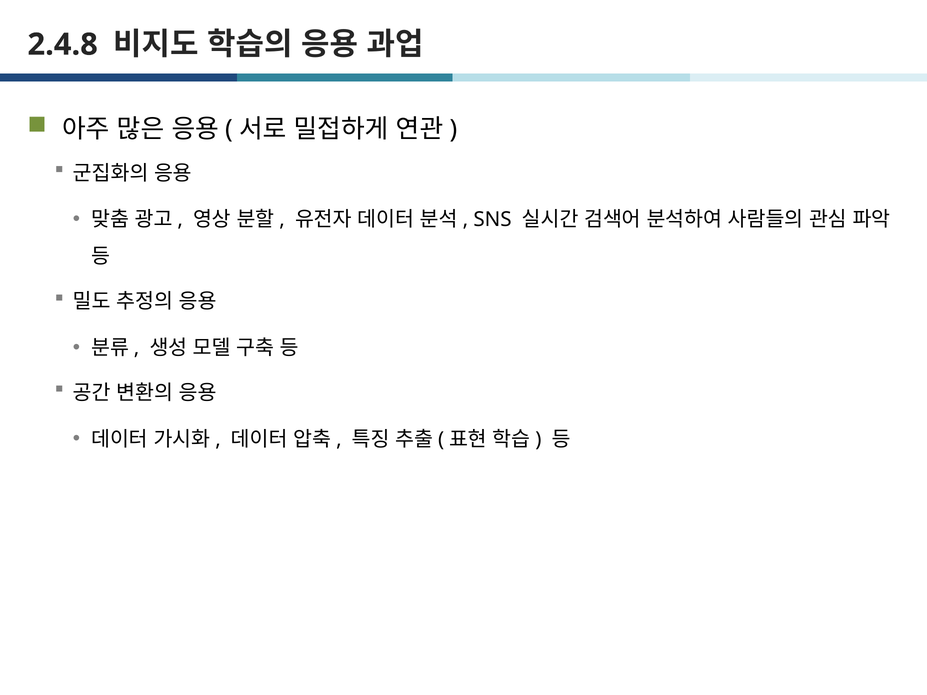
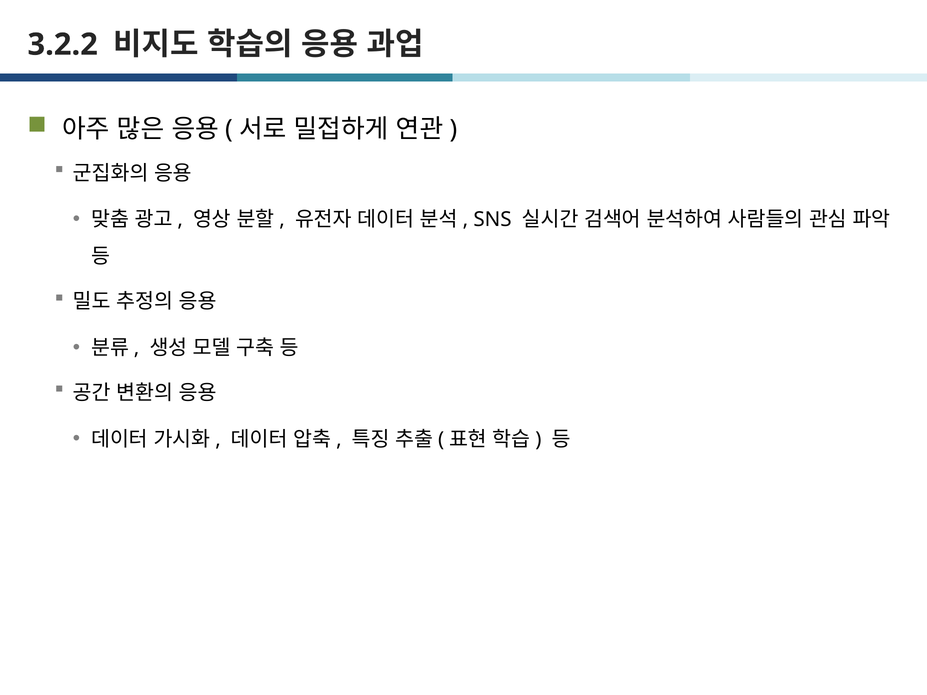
2.4.8: 2.4.8 -> 3.2.2
